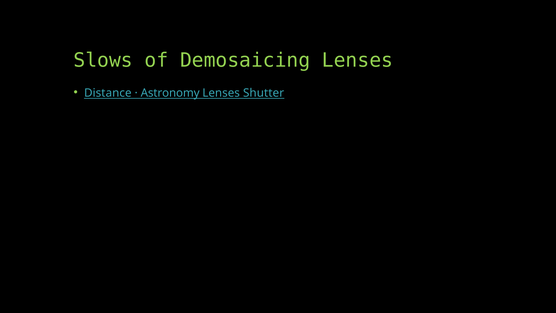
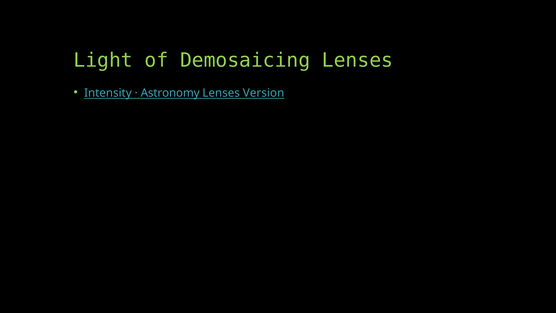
Slows: Slows -> Light
Distance: Distance -> Intensity
Shutter: Shutter -> Version
